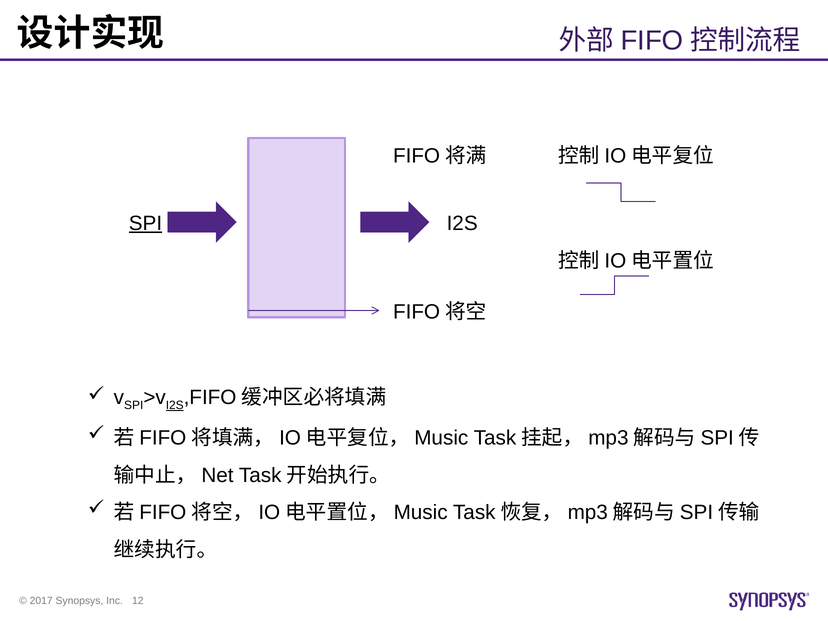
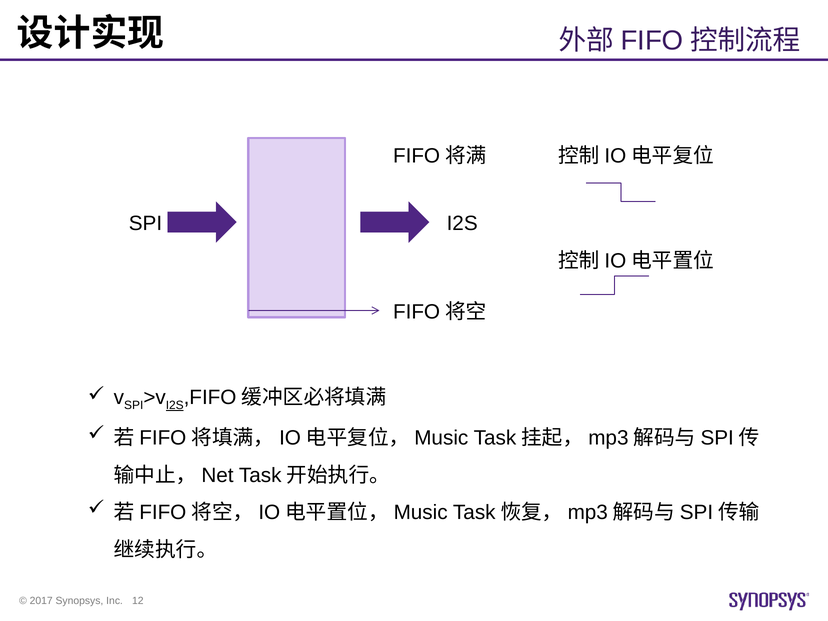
SPI at (145, 223) underline: present -> none
